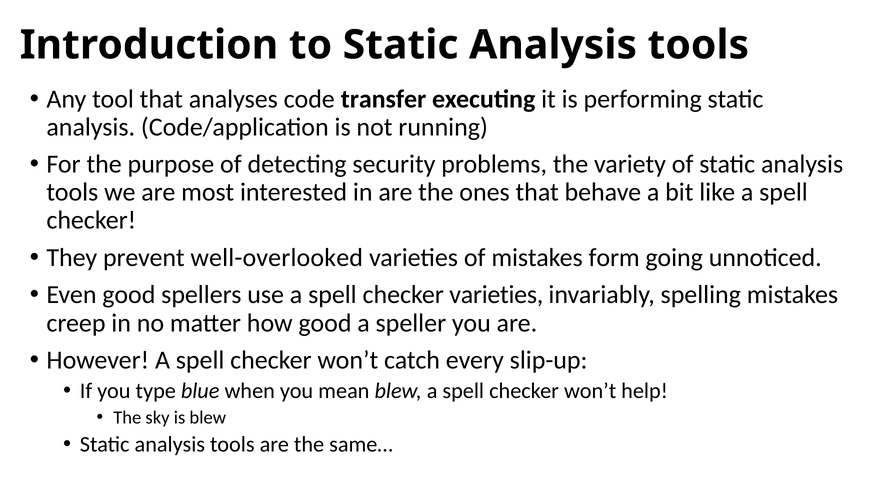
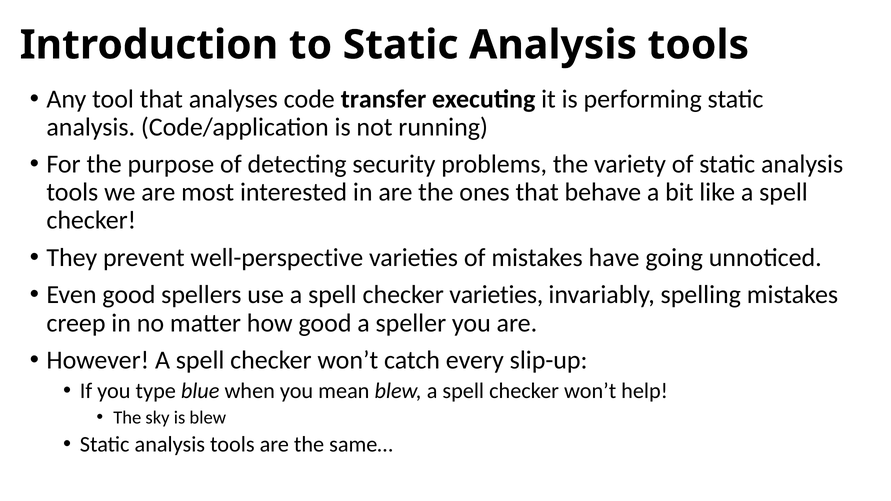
well-overlooked: well-overlooked -> well-perspective
form: form -> have
